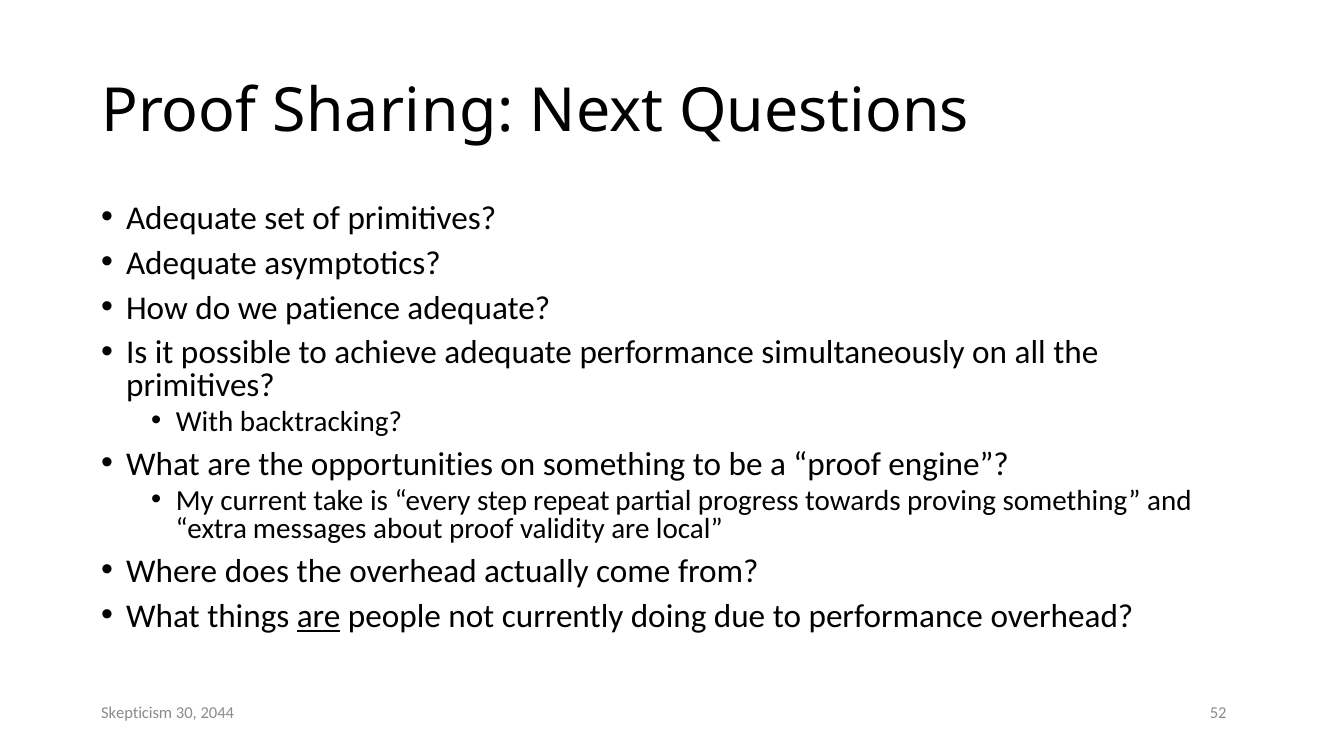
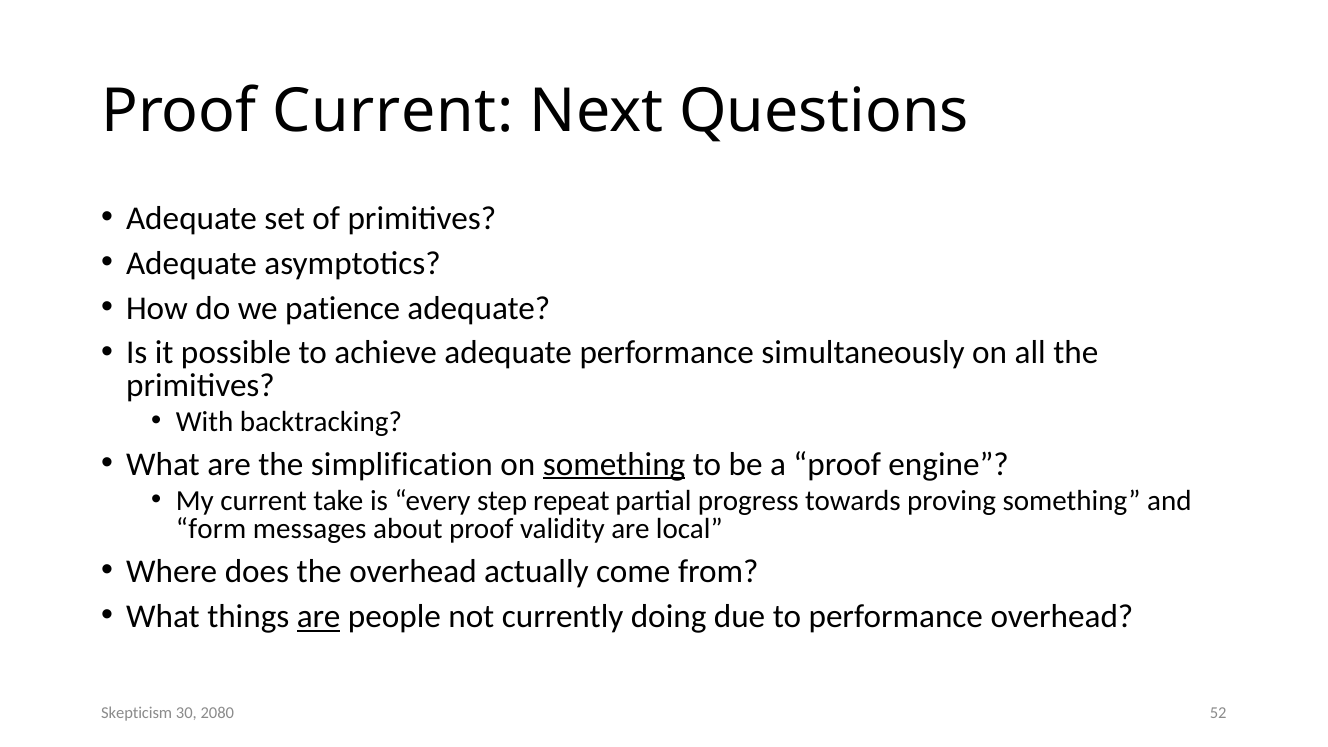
Proof Sharing: Sharing -> Current
opportunities: opportunities -> simplification
something at (614, 464) underline: none -> present
extra: extra -> form
2044: 2044 -> 2080
